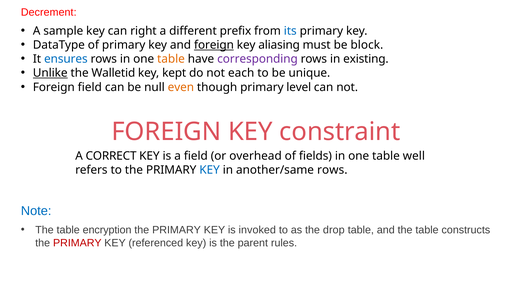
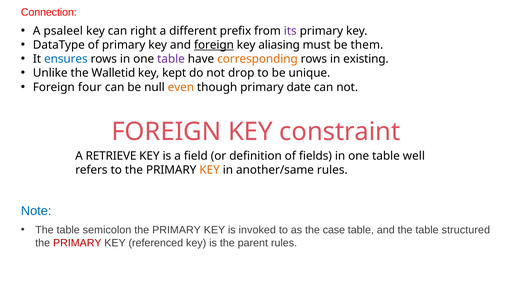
Decrement: Decrement -> Connection
sample: sample -> psaleel
its colour: blue -> purple
block: block -> them
table at (171, 59) colour: orange -> purple
corresponding colour: purple -> orange
Unlike underline: present -> none
each: each -> drop
Foreign field: field -> four
level: level -> date
CORRECT: CORRECT -> RETRIEVE
overhead: overhead -> definition
KEY at (210, 170) colour: blue -> orange
another/same rows: rows -> rules
encryption: encryption -> semicolon
drop: drop -> case
constructs: constructs -> structured
